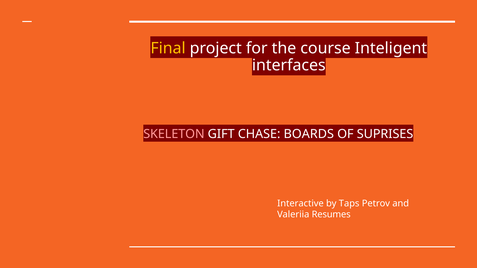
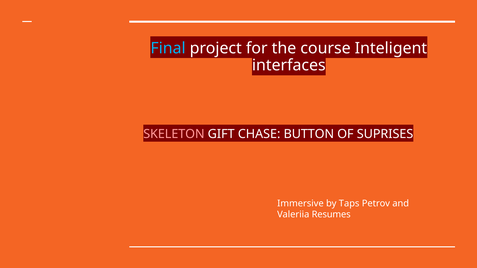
Final colour: yellow -> light blue
BOARDS: BOARDS -> BUTTON
Interactive: Interactive -> Immersive
